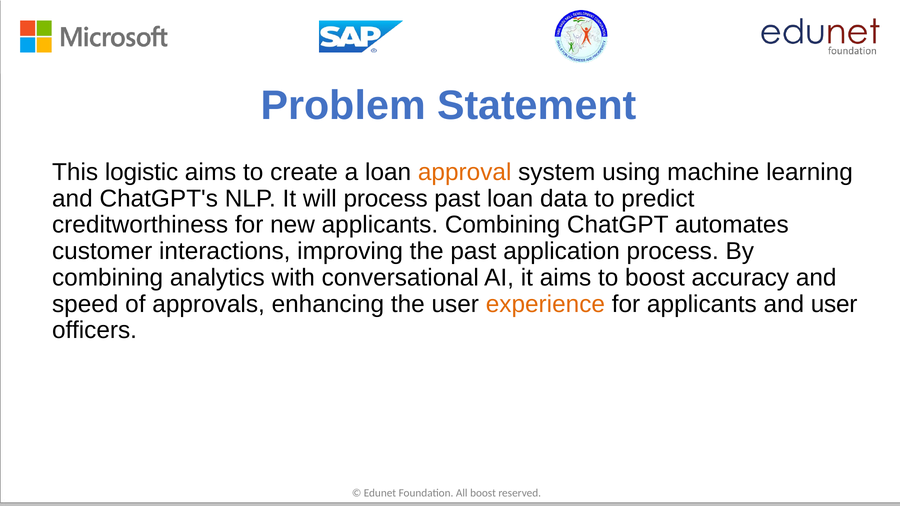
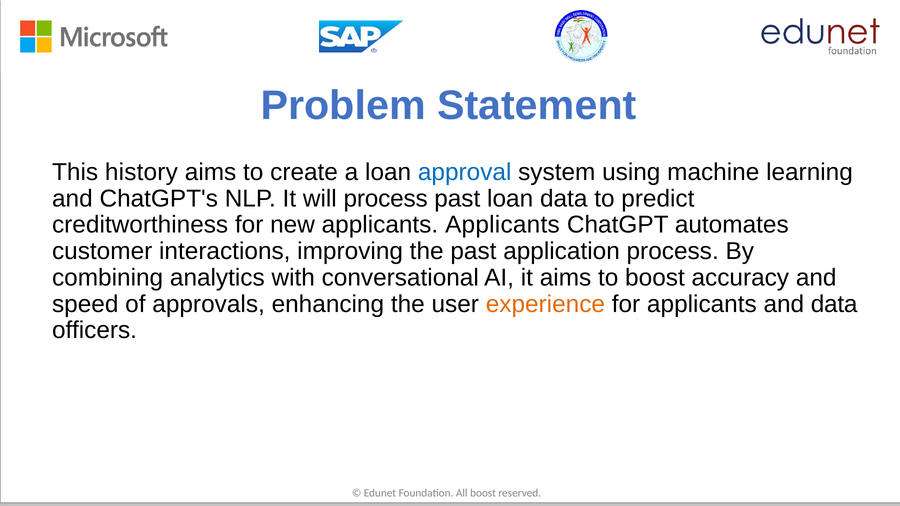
logistic: logistic -> history
approval colour: orange -> blue
applicants Combining: Combining -> Applicants
and user: user -> data
